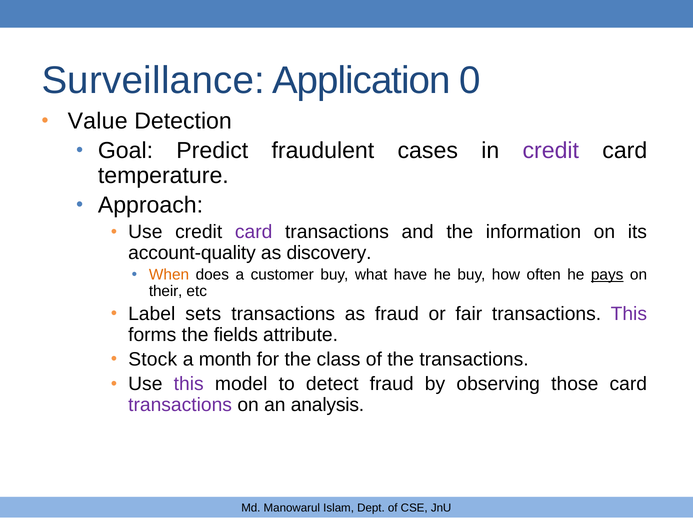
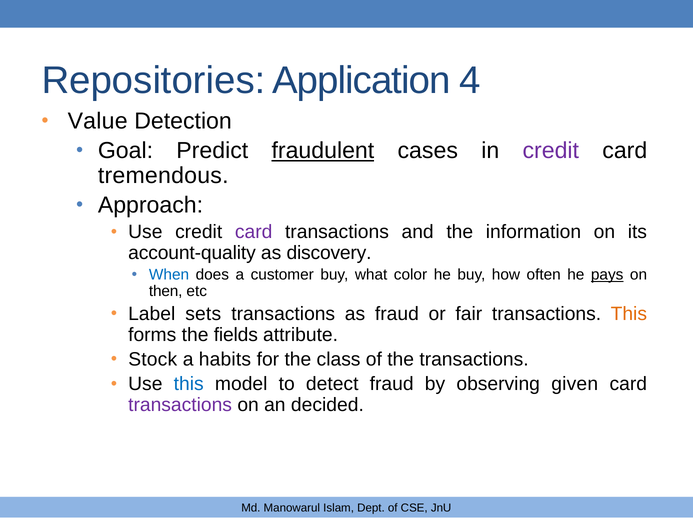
Surveillance: Surveillance -> Repositories
0: 0 -> 4
fraudulent underline: none -> present
temperature: temperature -> tremendous
When colour: orange -> blue
have: have -> color
their: their -> then
This at (629, 314) colour: purple -> orange
month: month -> habits
this at (189, 384) colour: purple -> blue
those: those -> given
analysis: analysis -> decided
